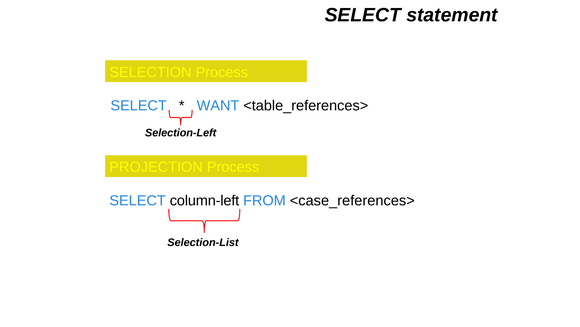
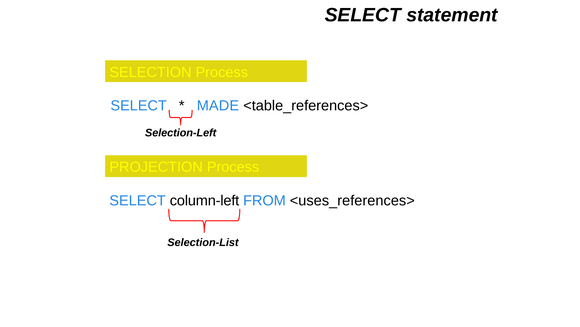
WANT: WANT -> MADE
<case_references>: <case_references> -> <uses_references>
